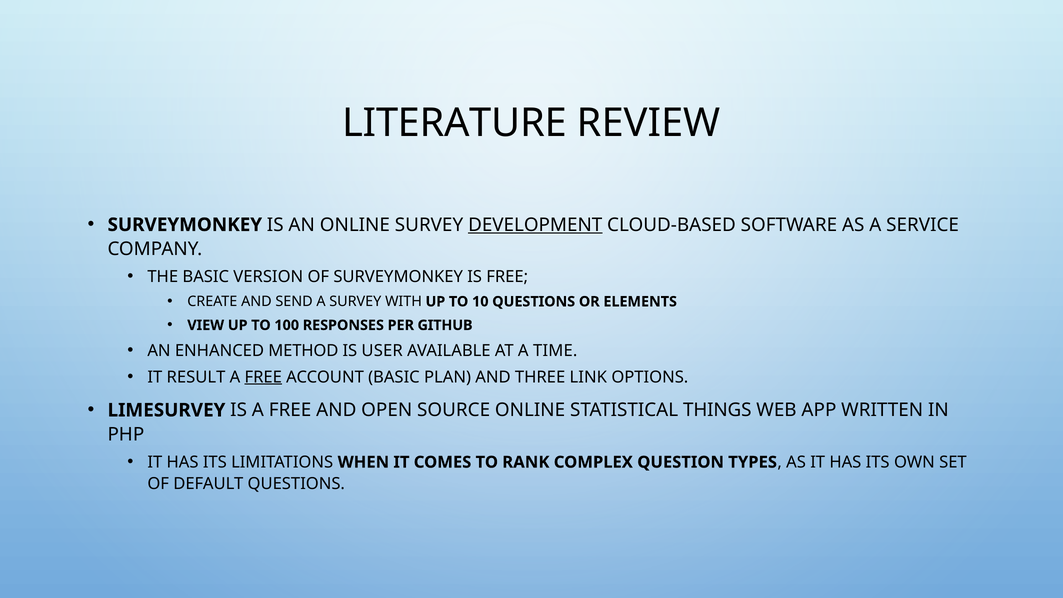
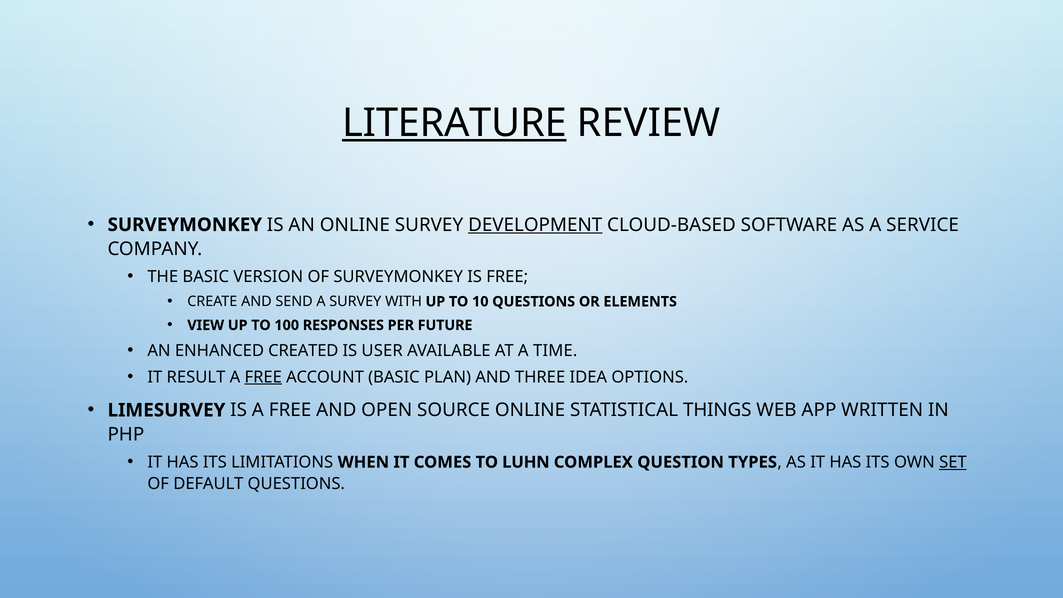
LITERATURE underline: none -> present
GITHUB: GITHUB -> FUTURE
METHOD: METHOD -> CREATED
LINK: LINK -> IDEA
RANK: RANK -> LUHN
SET underline: none -> present
